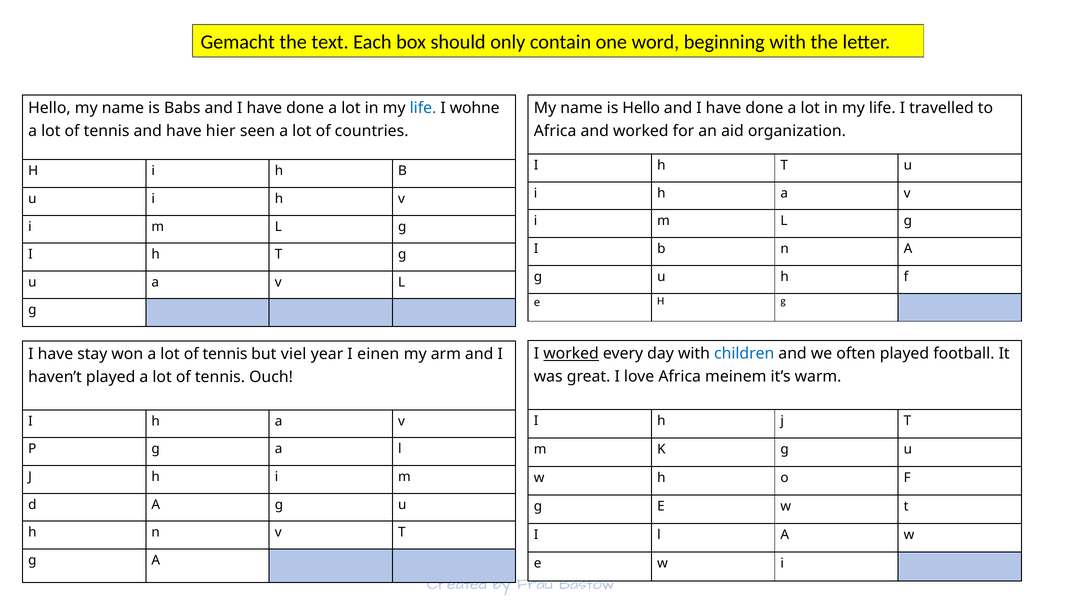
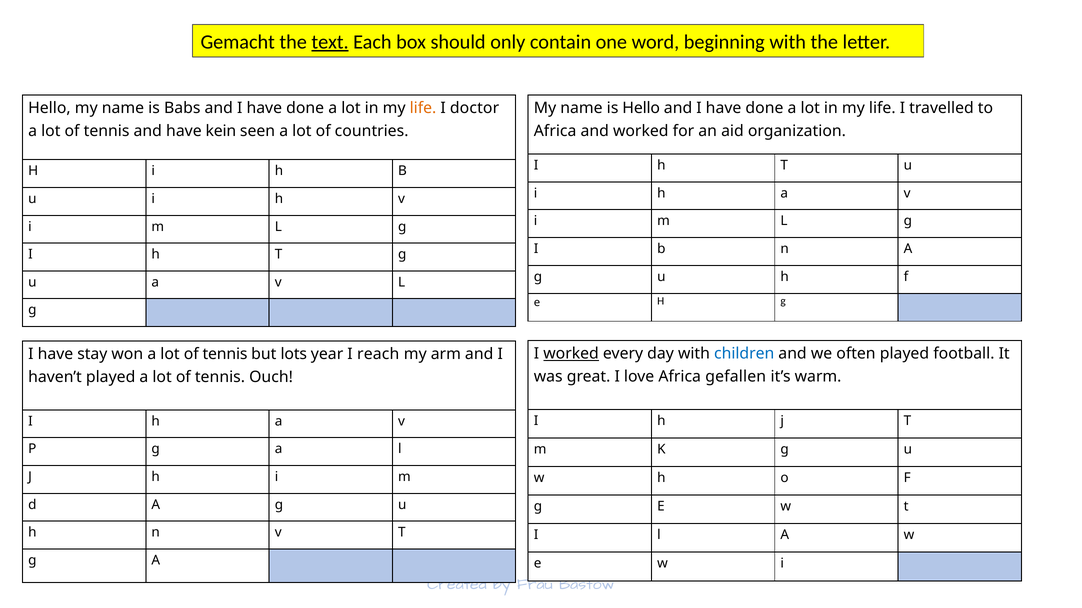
text underline: none -> present
life at (423, 108) colour: blue -> orange
wohne: wohne -> doctor
hier: hier -> kein
viel: viel -> lots
einen: einen -> reach
meinem: meinem -> gefallen
